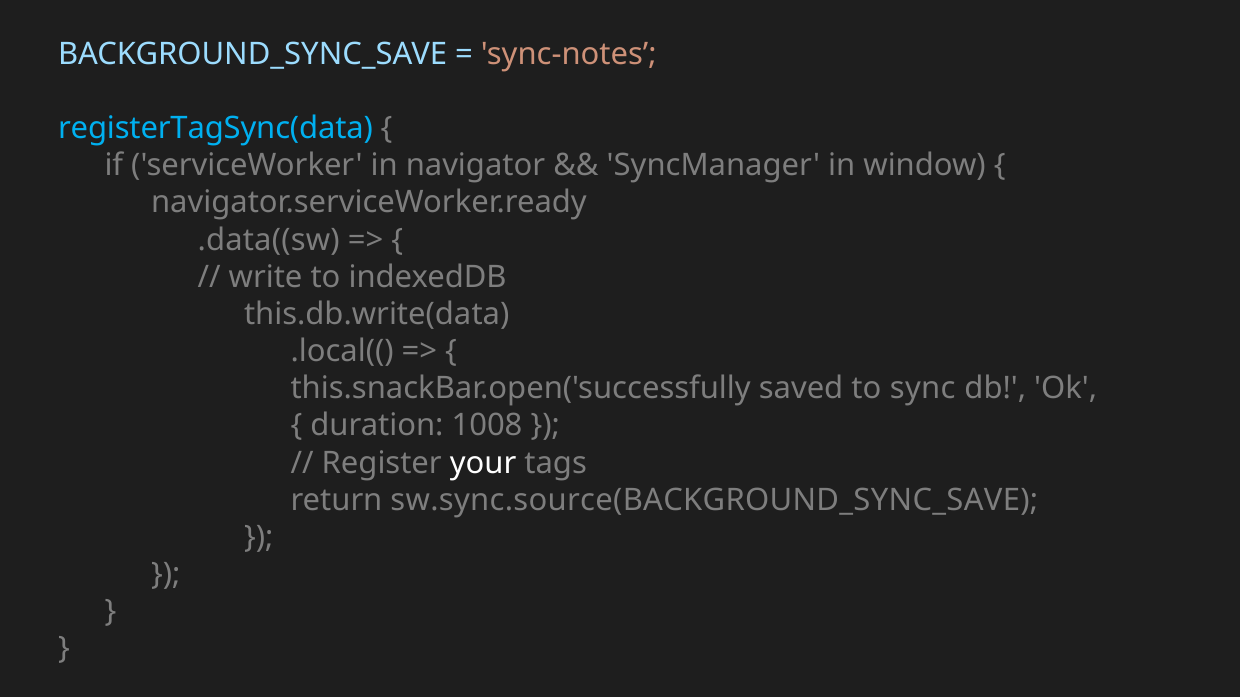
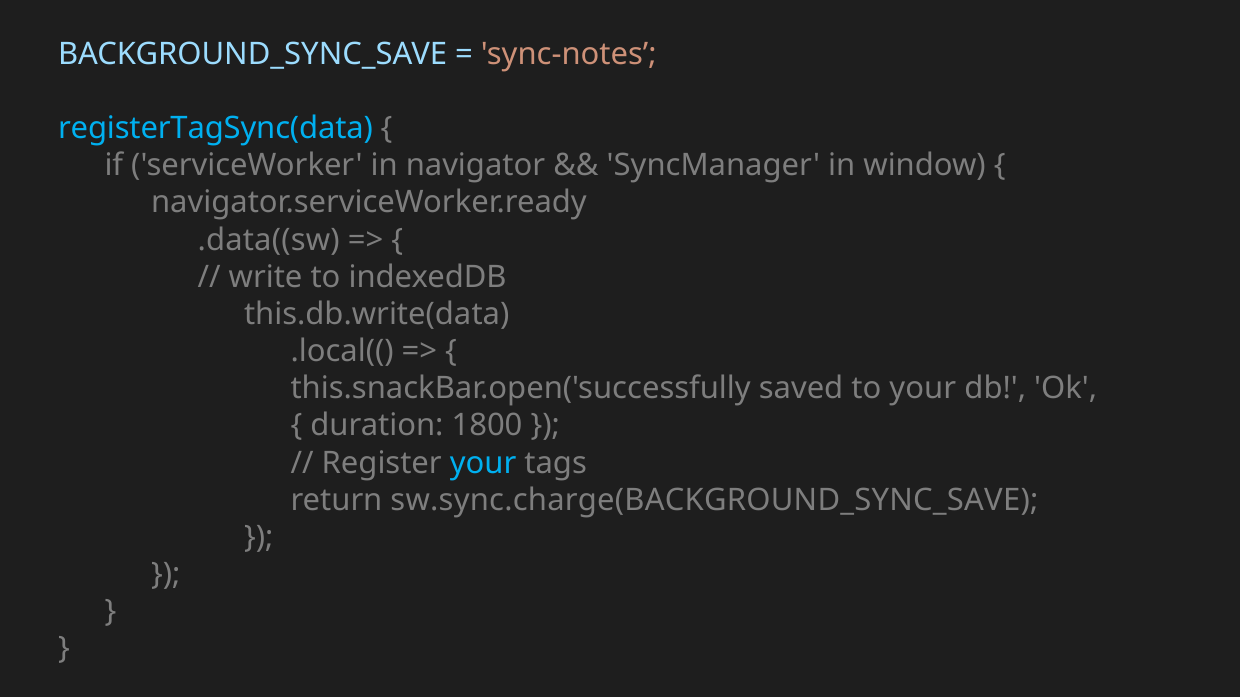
to sync: sync -> your
1008: 1008 -> 1800
your at (483, 463) colour: white -> light blue
sw.sync.source(BACKGROUND_SYNC_SAVE: sw.sync.source(BACKGROUND_SYNC_SAVE -> sw.sync.charge(BACKGROUND_SYNC_SAVE
